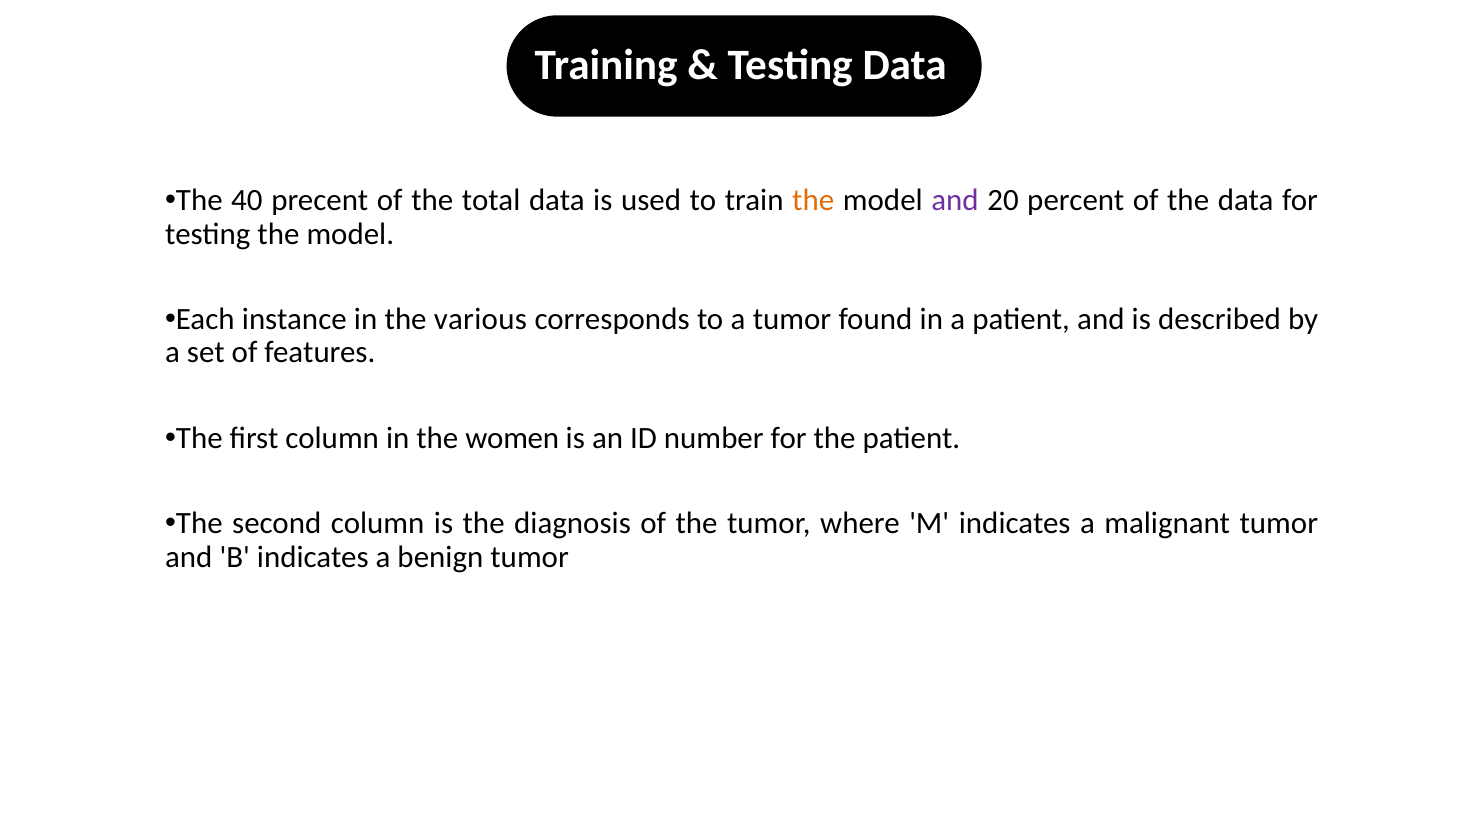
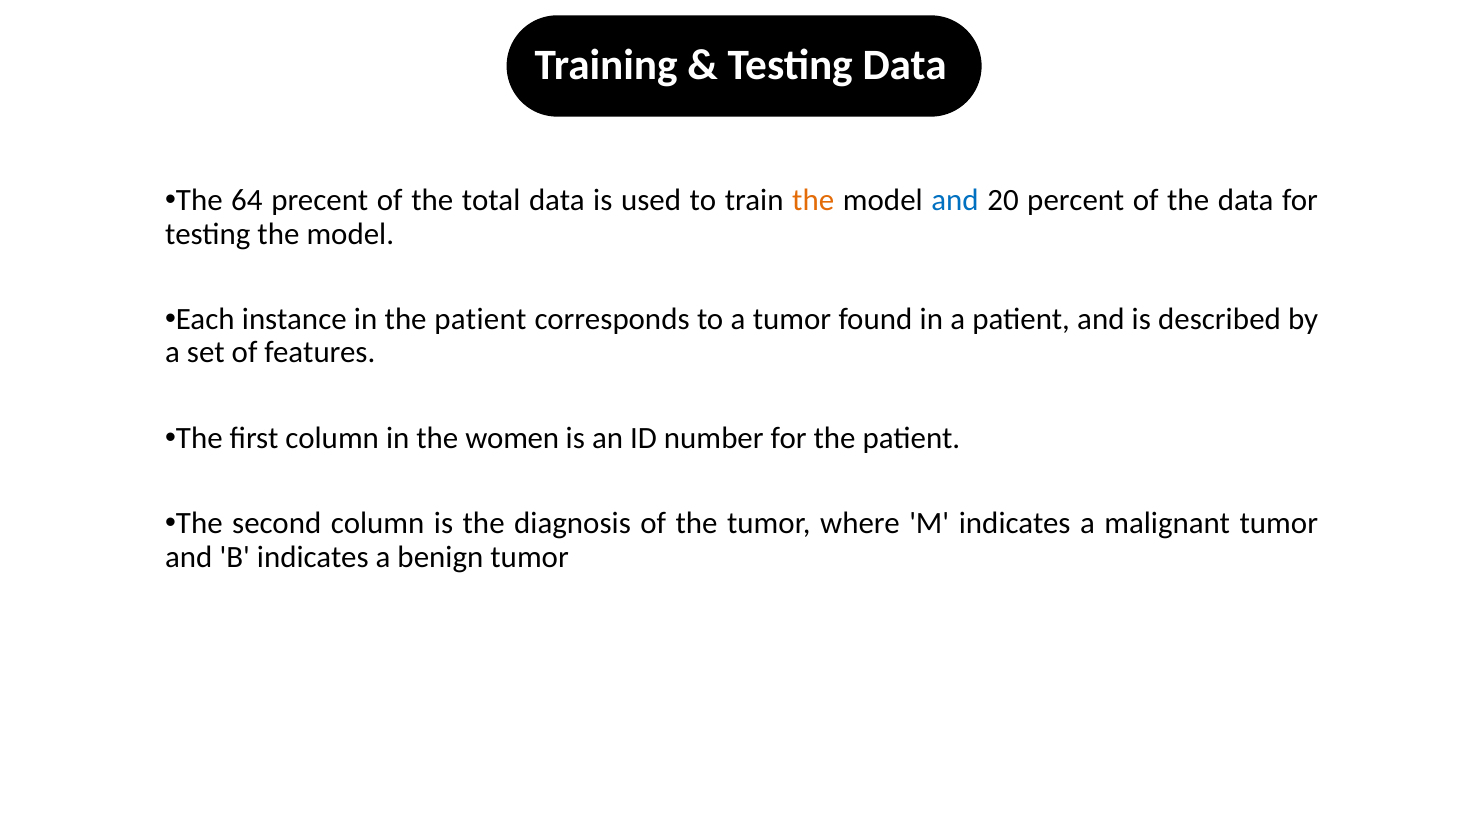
40: 40 -> 64
and at (955, 201) colour: purple -> blue
in the various: various -> patient
